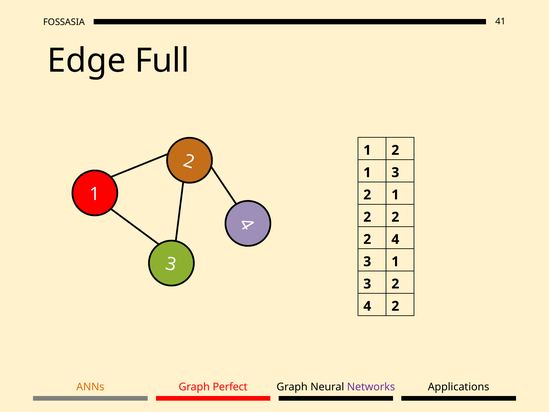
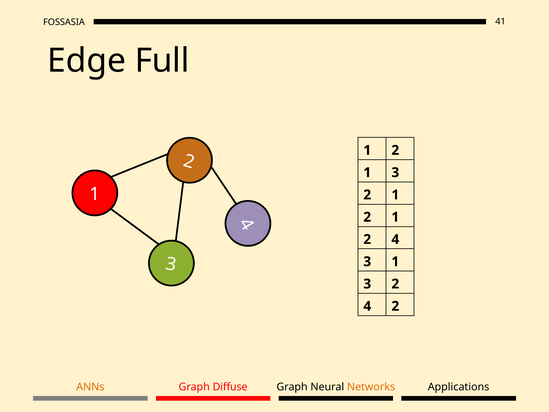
2 at (395, 217): 2 -> 1
Perfect: Perfect -> Diffuse
Networks colour: purple -> orange
